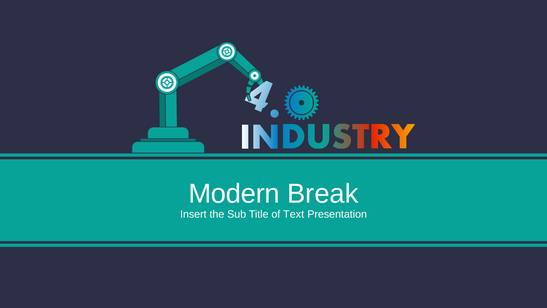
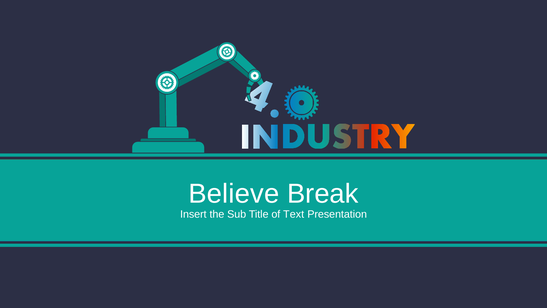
Modern: Modern -> Believe
